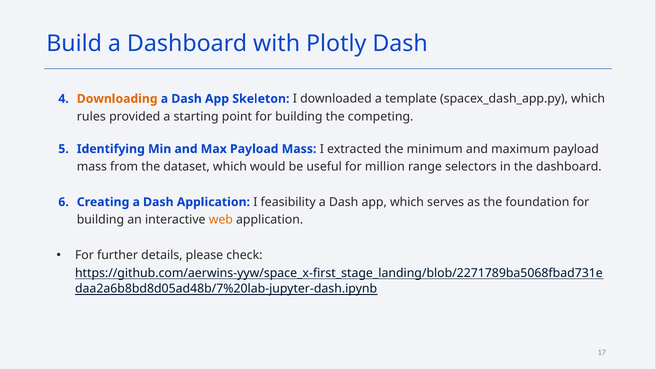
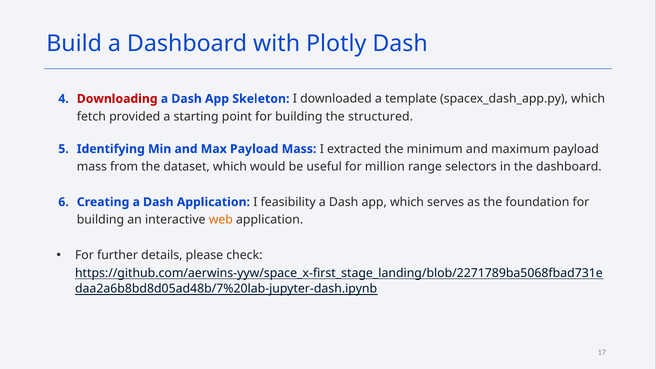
Downloading colour: orange -> red
rules: rules -> fetch
competing: competing -> structured
